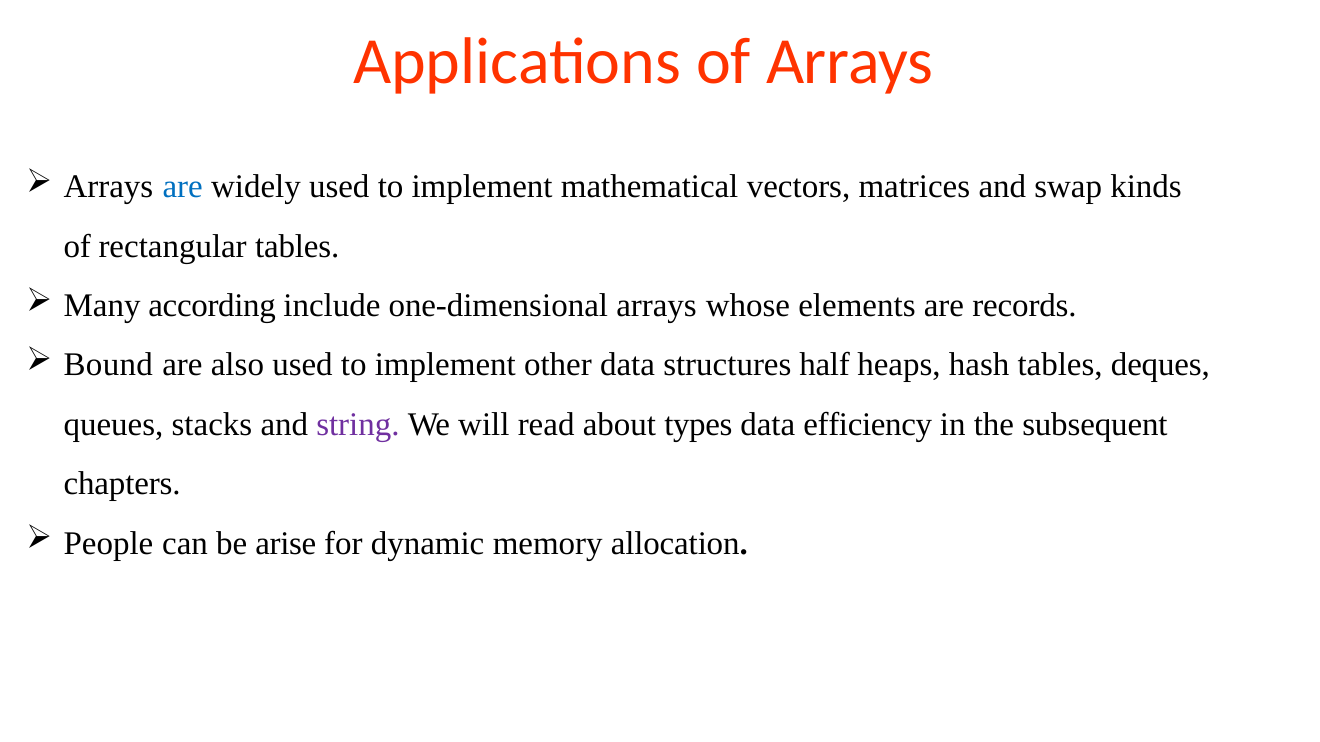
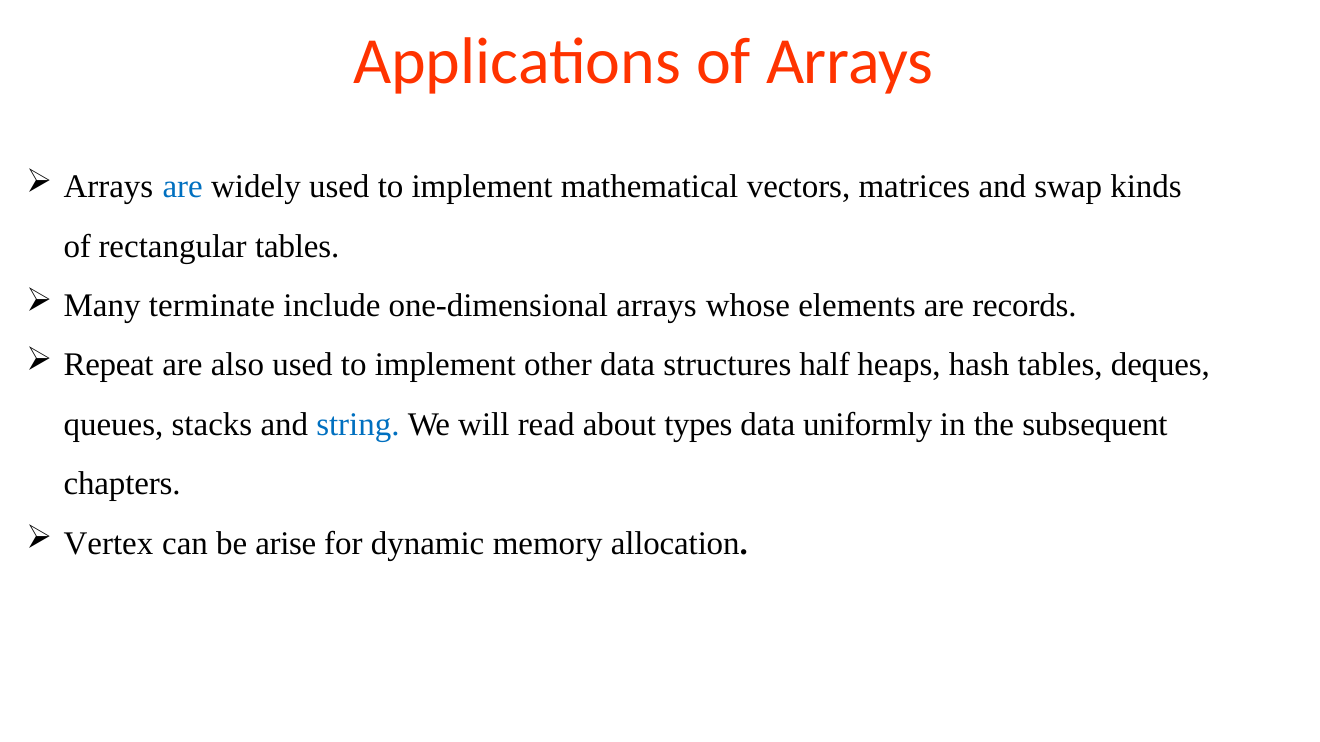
according: according -> terminate
Bound: Bound -> Repeat
string colour: purple -> blue
efficiency: efficiency -> uniformly
People: People -> Vertex
